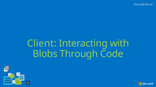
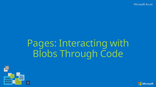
Client: Client -> Pages
